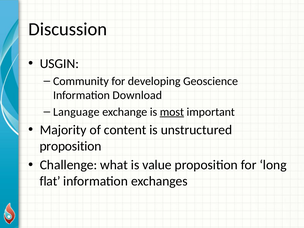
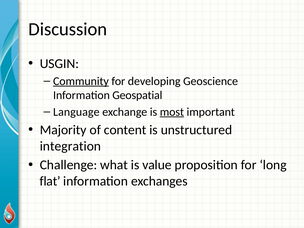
Community underline: none -> present
Download: Download -> Geospatial
proposition at (71, 146): proposition -> integration
